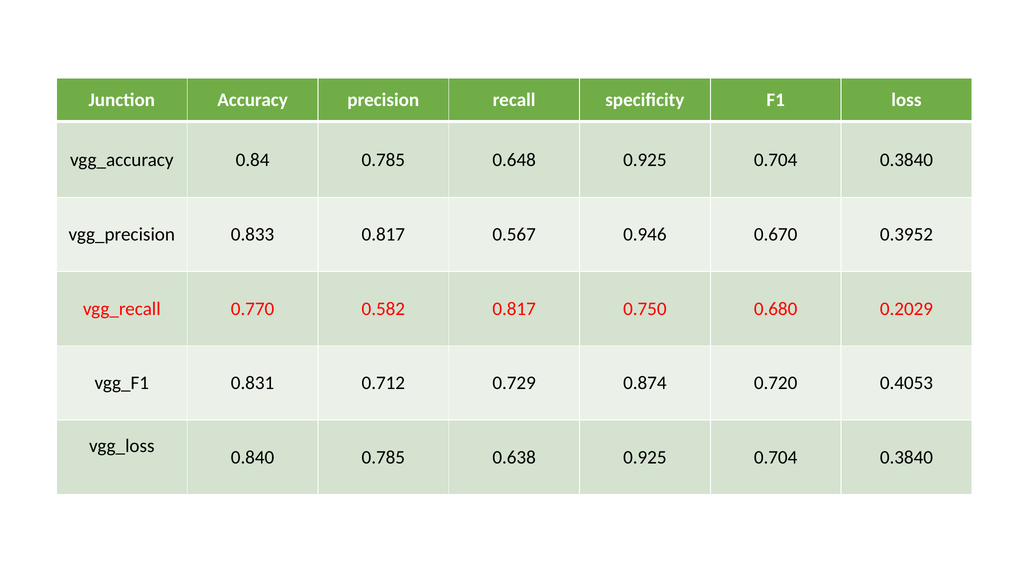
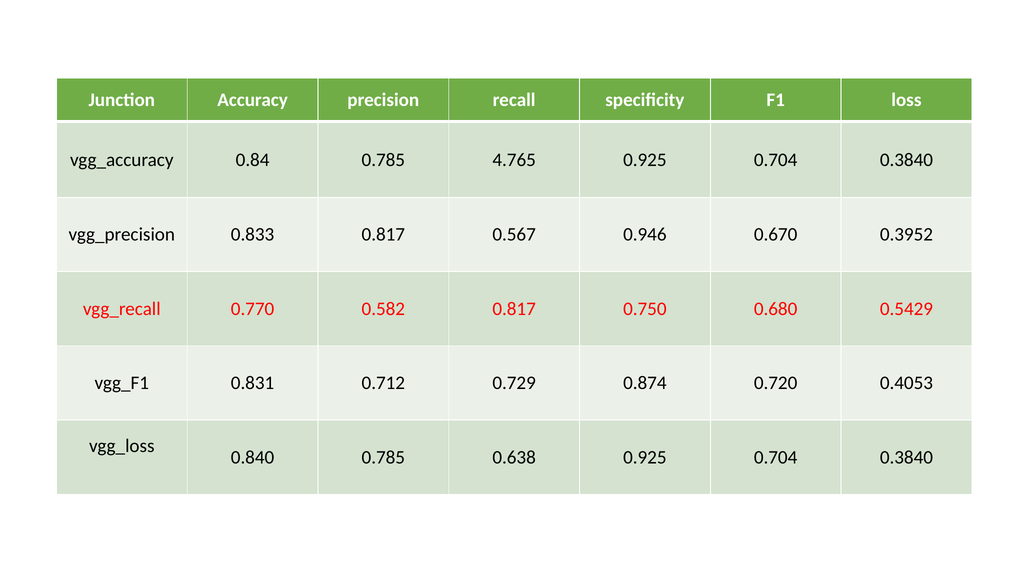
0.648: 0.648 -> 4.765
0.2029: 0.2029 -> 0.5429
